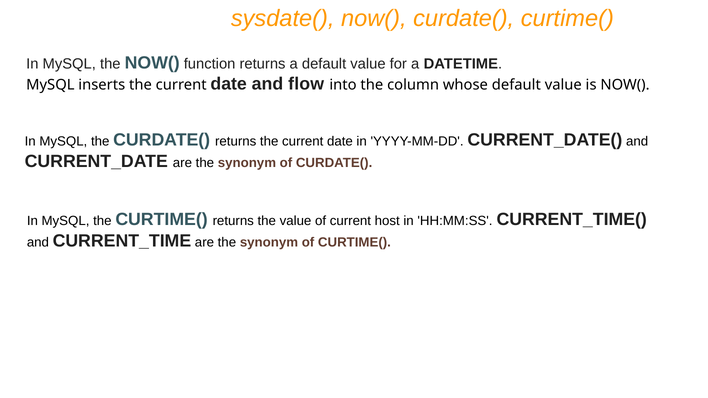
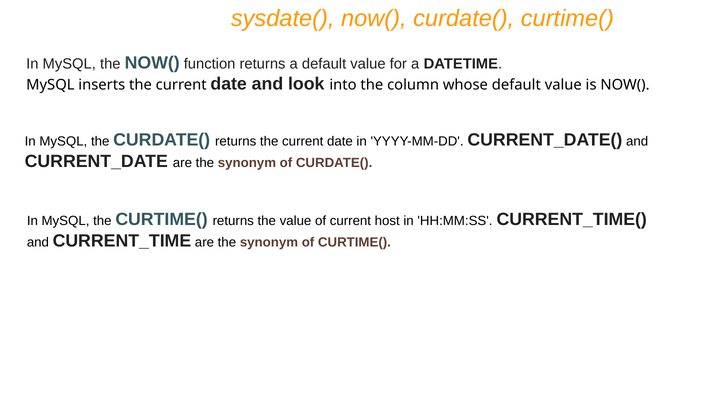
flow: flow -> look
